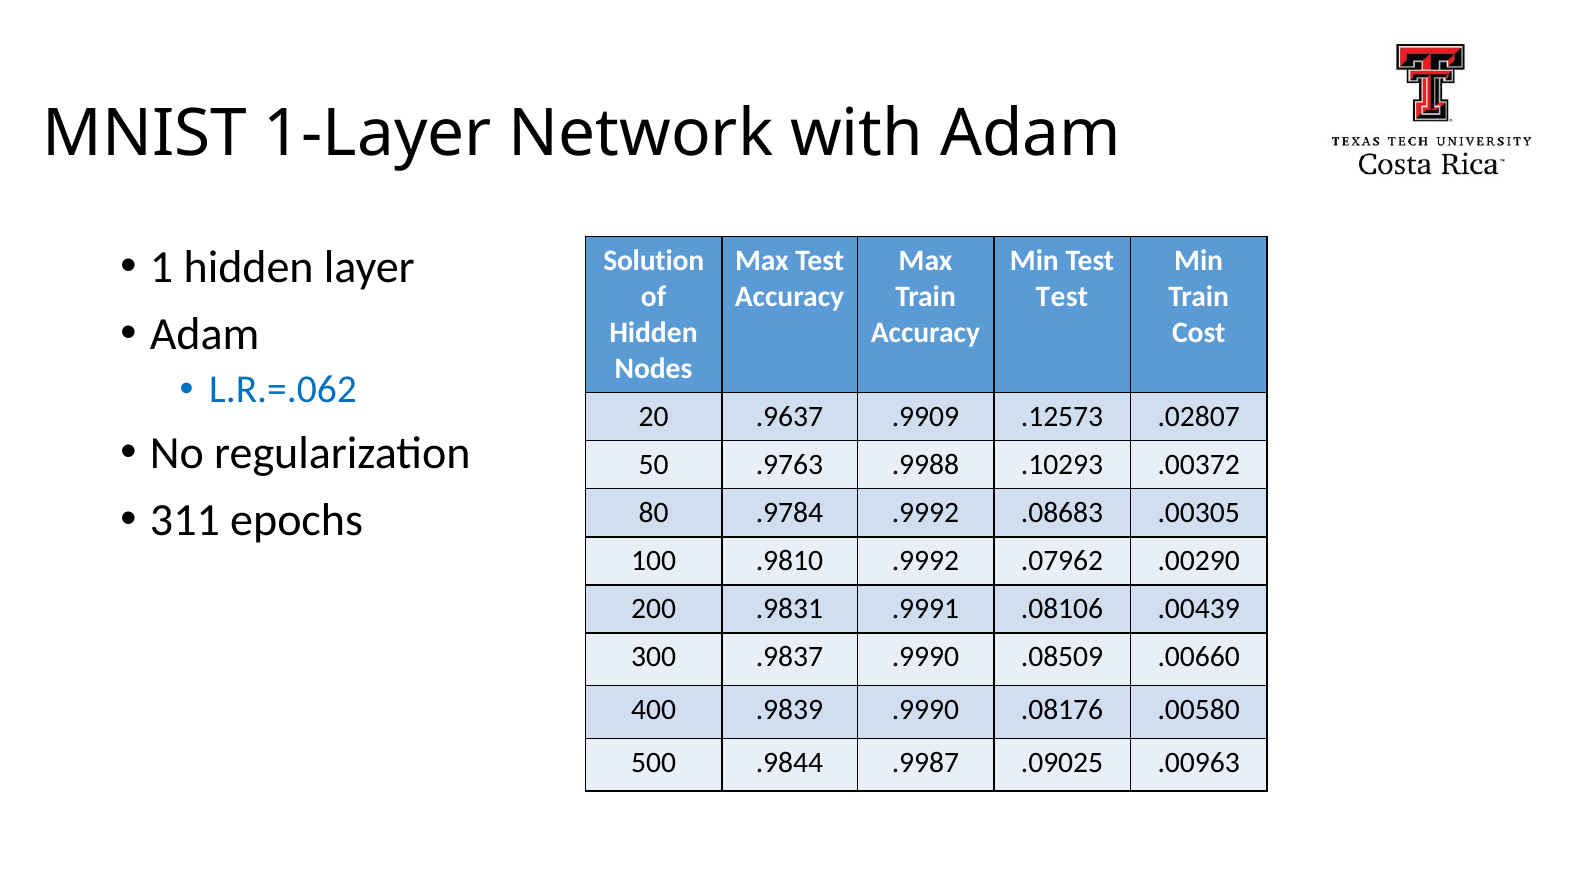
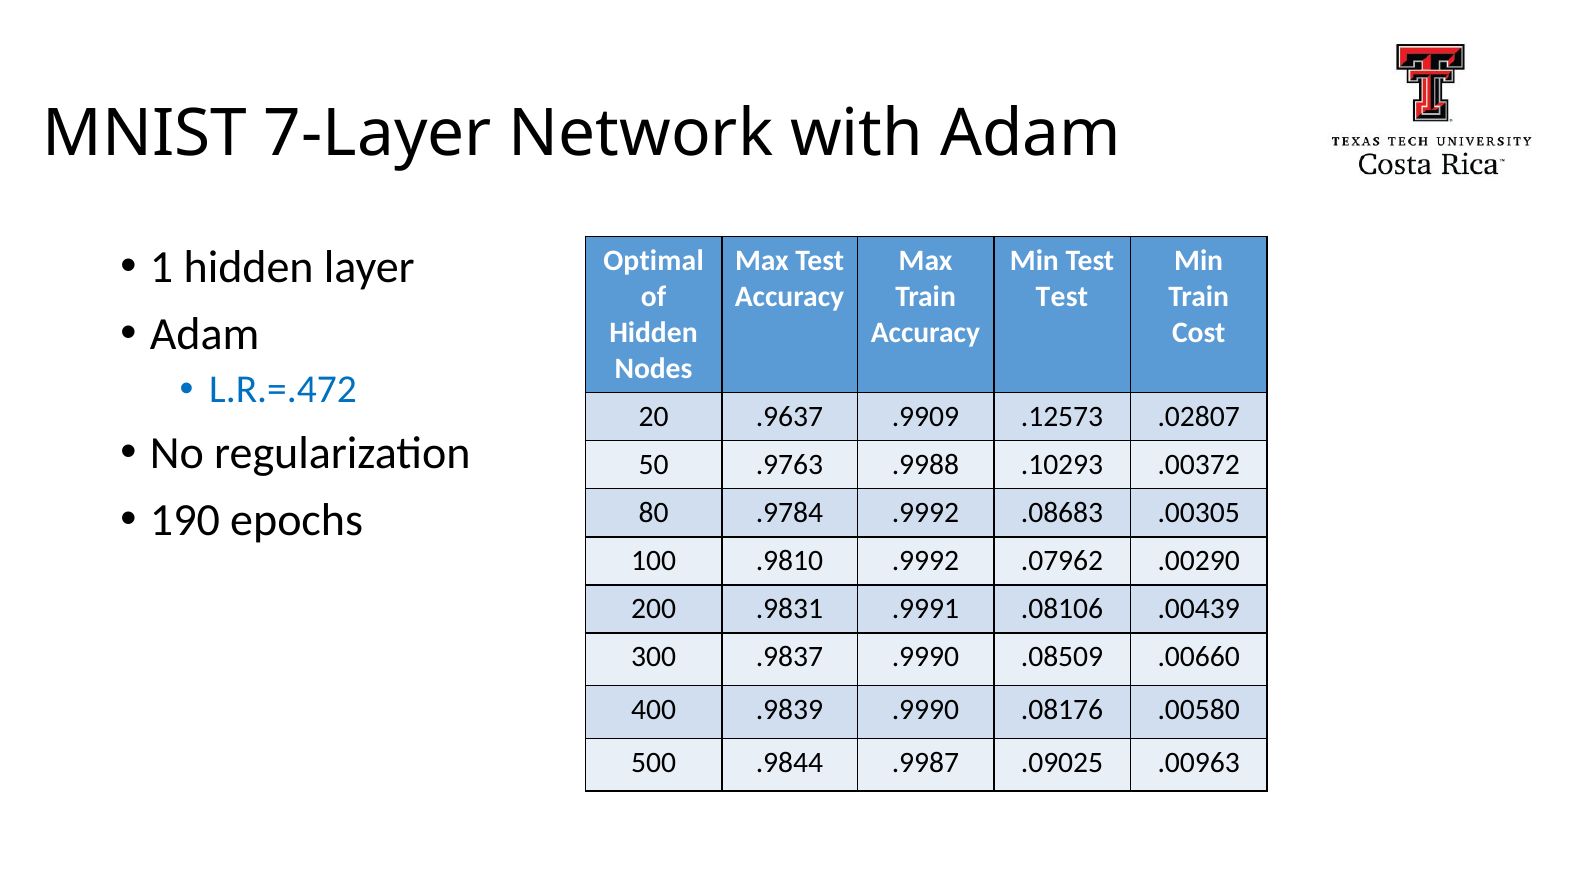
1-Layer: 1-Layer -> 7-Layer
Solution: Solution -> Optimal
L.R.=.062: L.R.=.062 -> L.R.=.472
311: 311 -> 190
